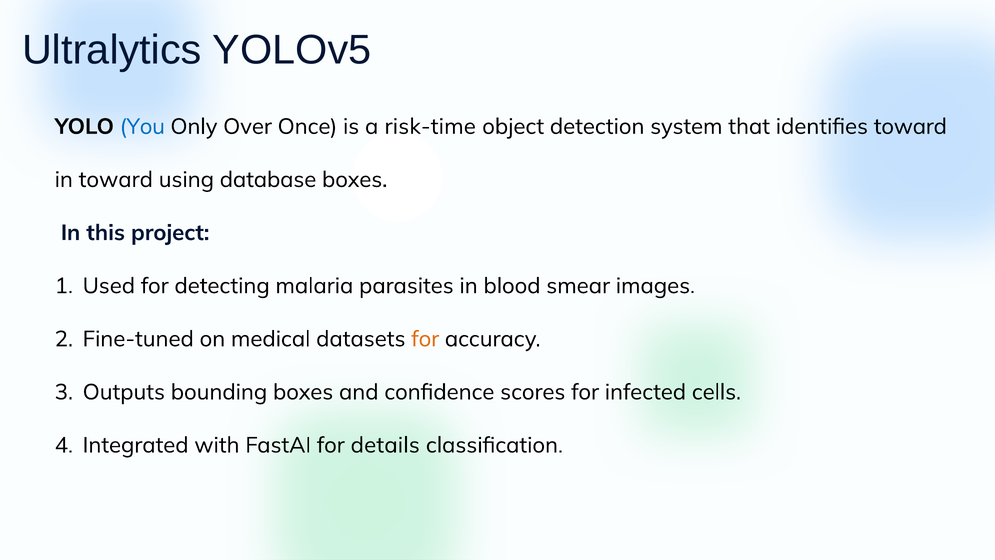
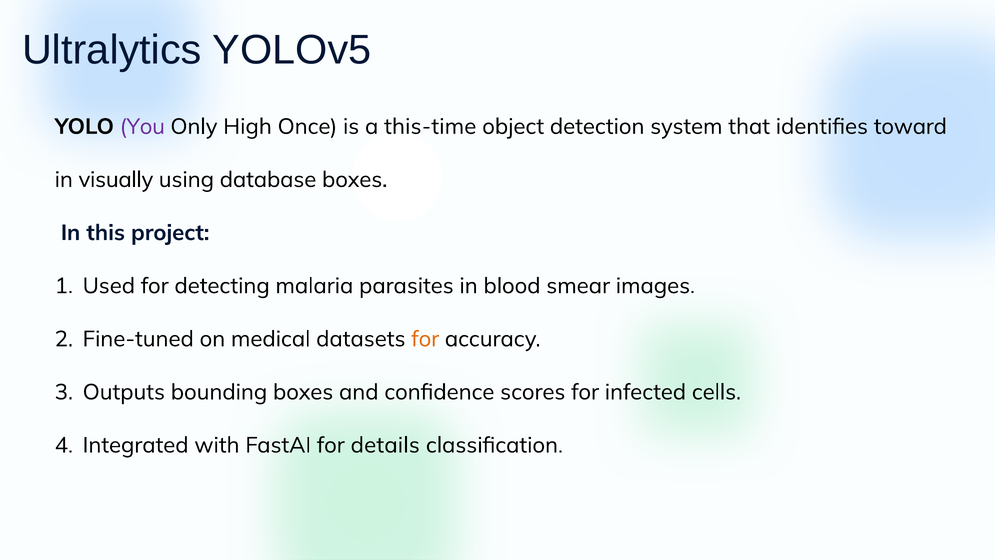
You colour: blue -> purple
Over: Over -> High
risk-time: risk-time -> this-time
in toward: toward -> visually
